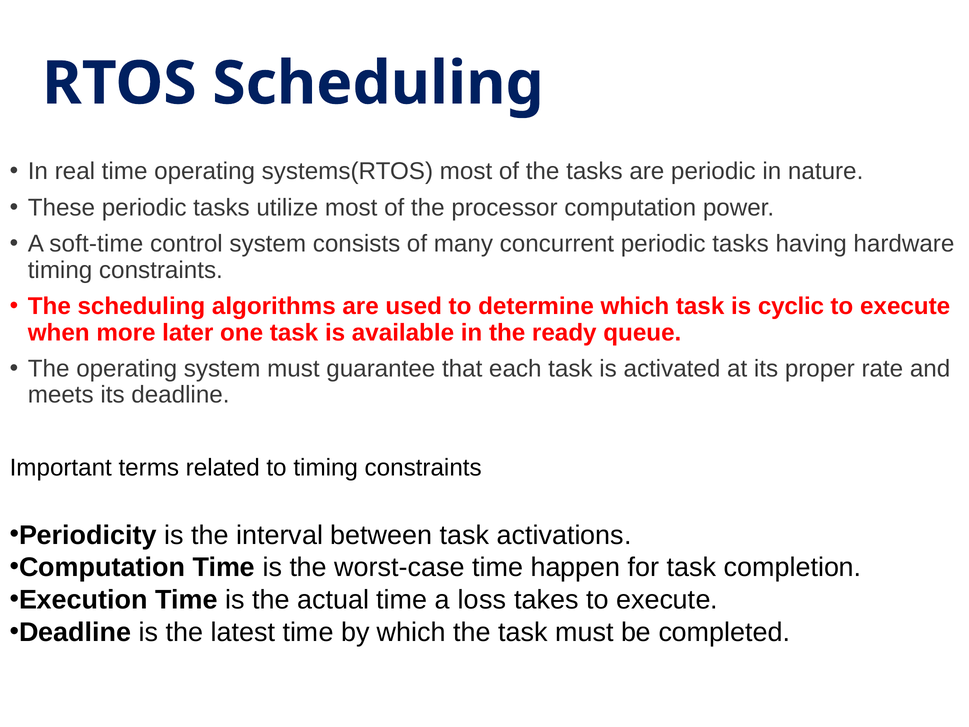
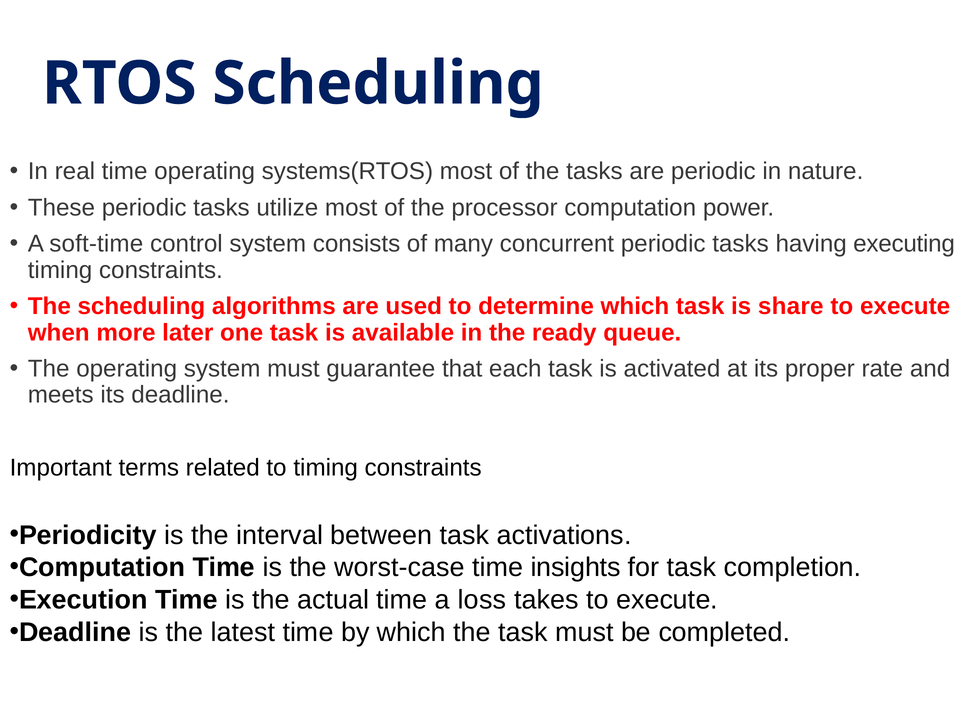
hardware: hardware -> executing
cyclic: cyclic -> share
happen: happen -> insights
